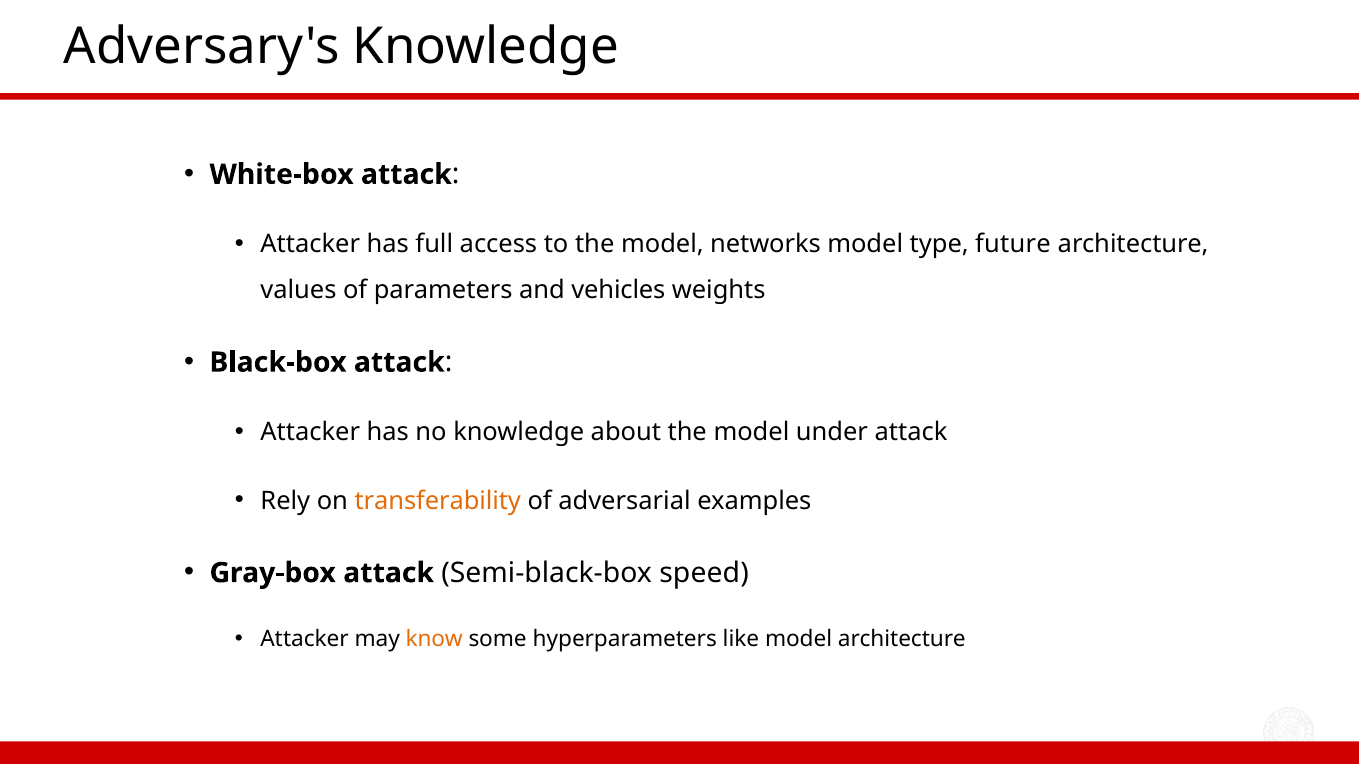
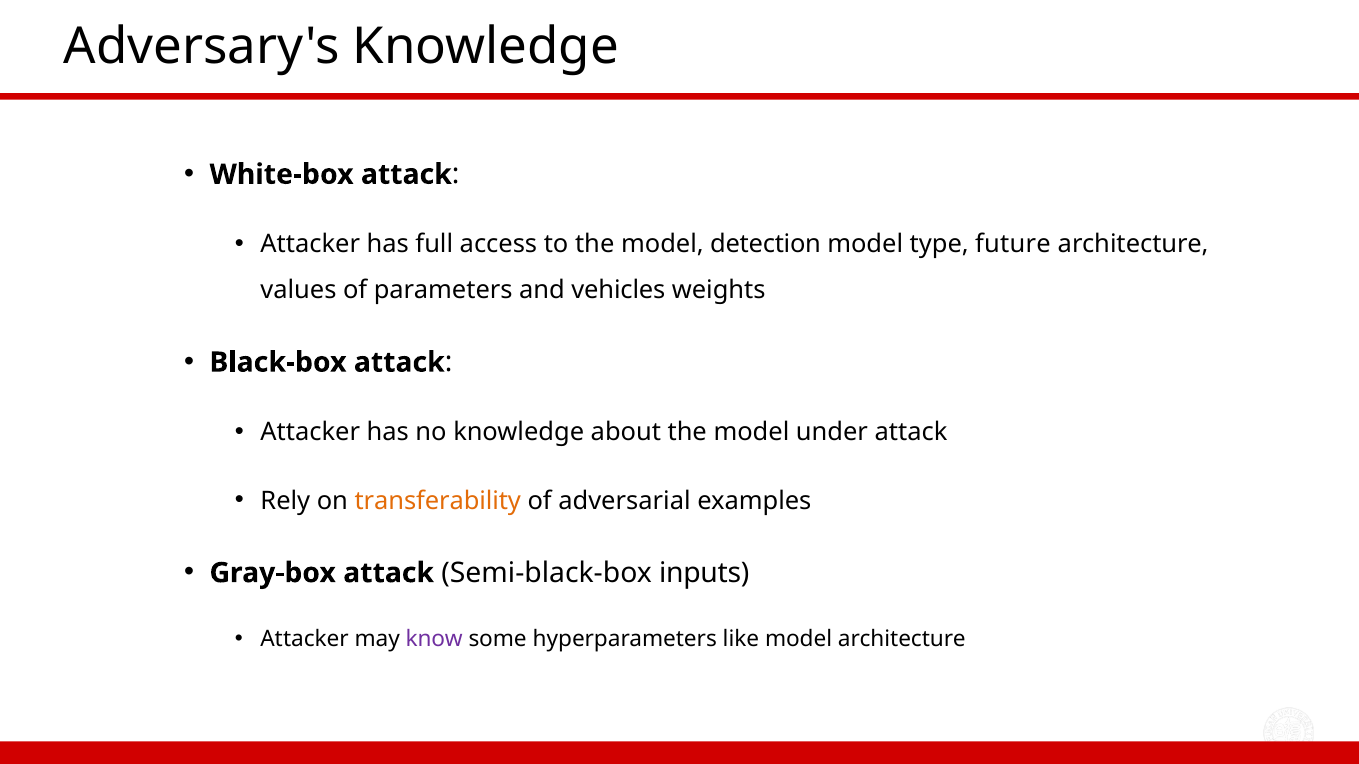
networks: networks -> detection
speed: speed -> inputs
know colour: orange -> purple
